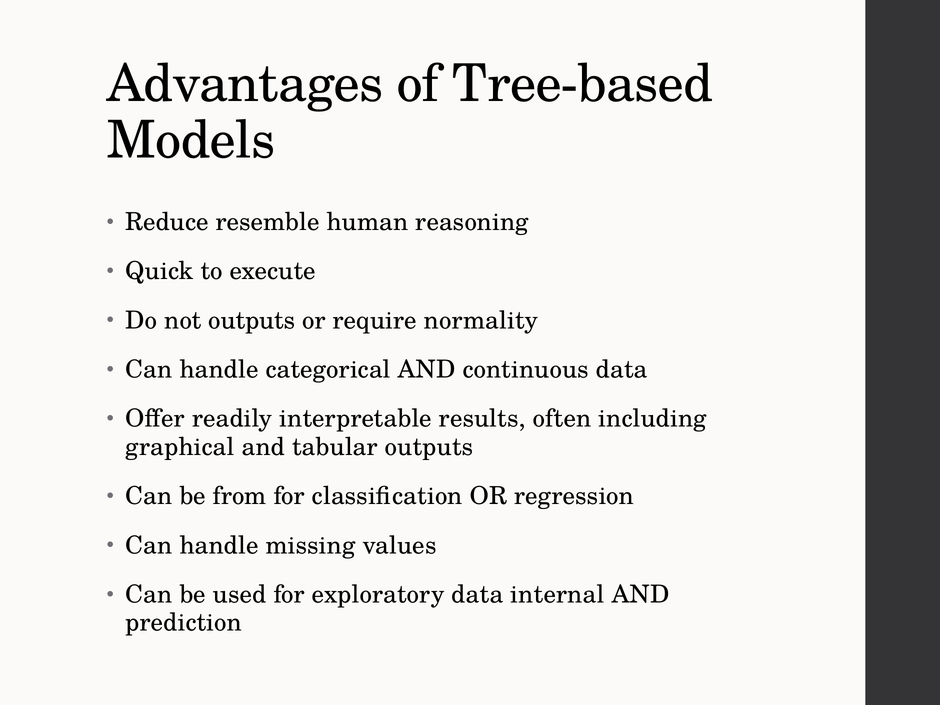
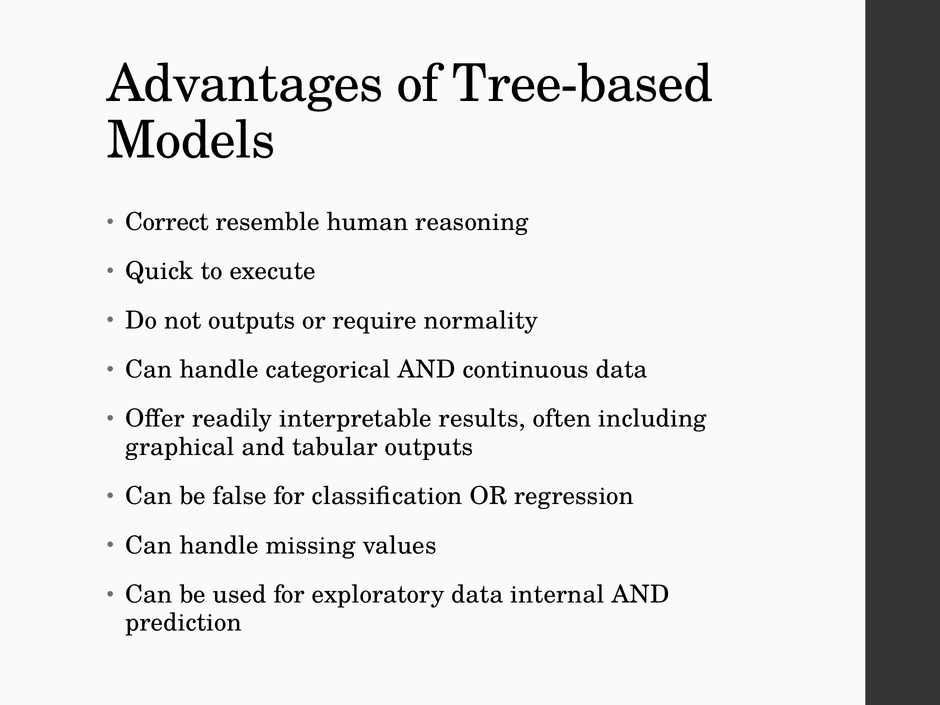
Reduce: Reduce -> Correct
from: from -> false
